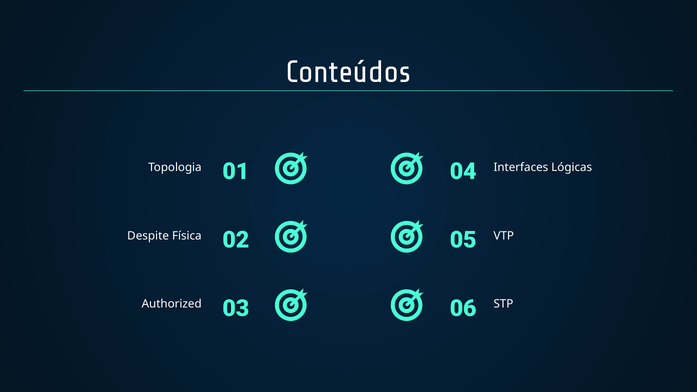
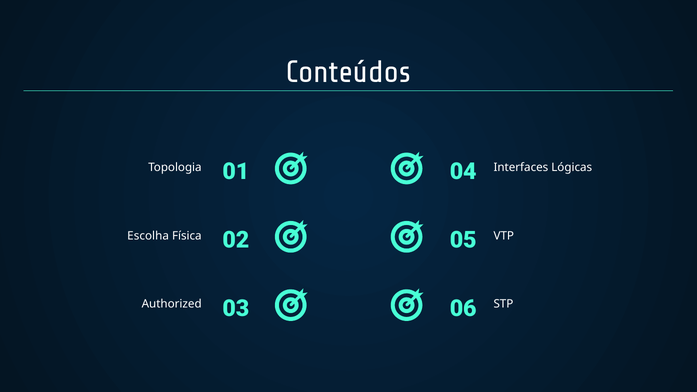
Despite: Despite -> Escolha
